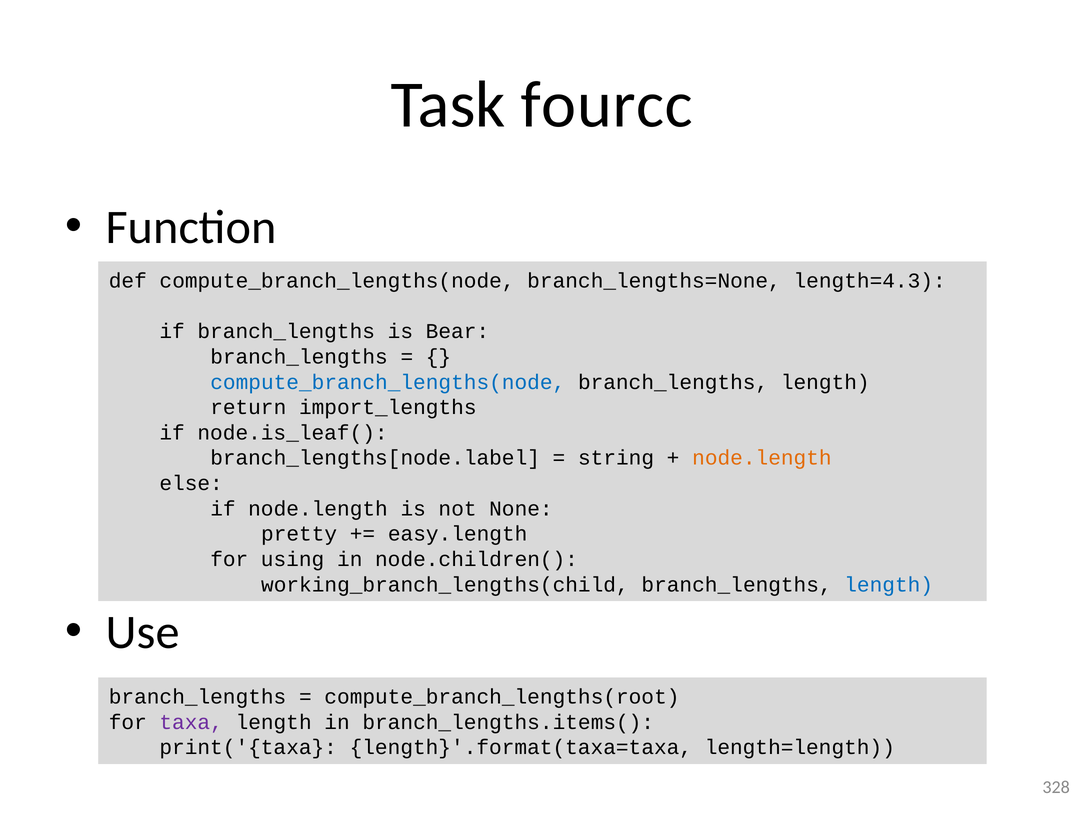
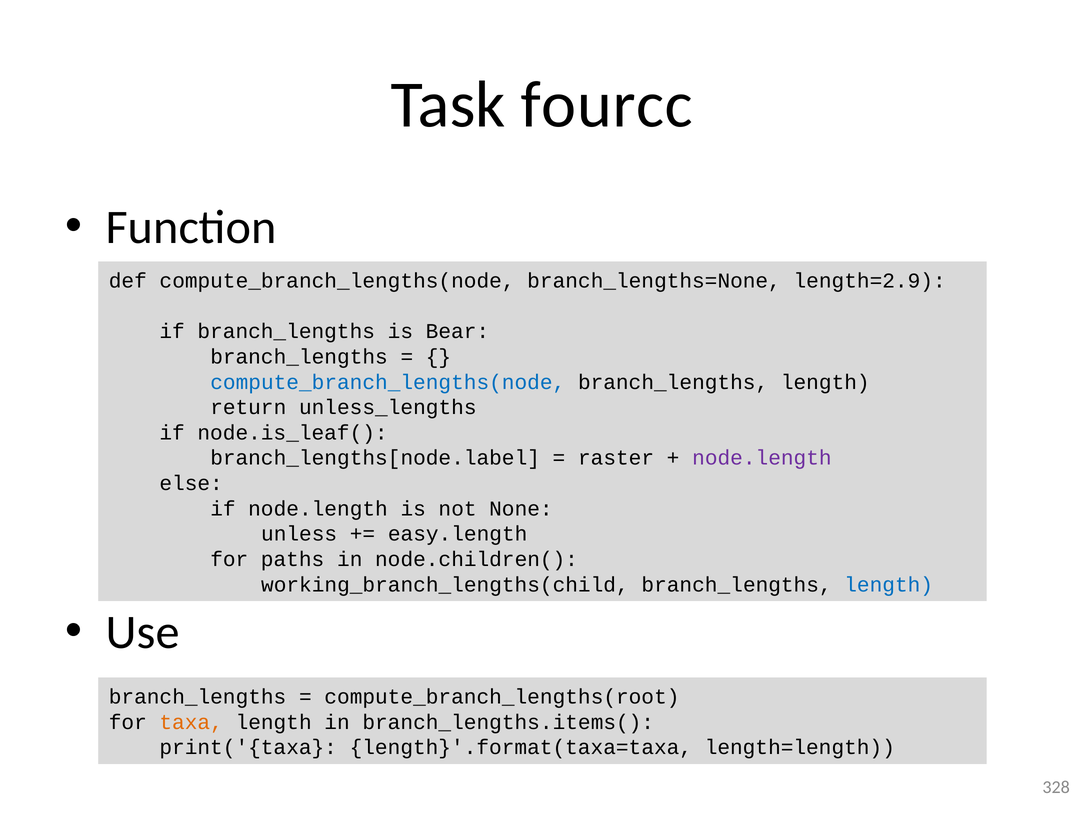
length=4.3: length=4.3 -> length=2.9
import_lengths: import_lengths -> unless_lengths
string: string -> raster
node.length at (762, 458) colour: orange -> purple
pretty: pretty -> unless
using: using -> paths
taxa colour: purple -> orange
